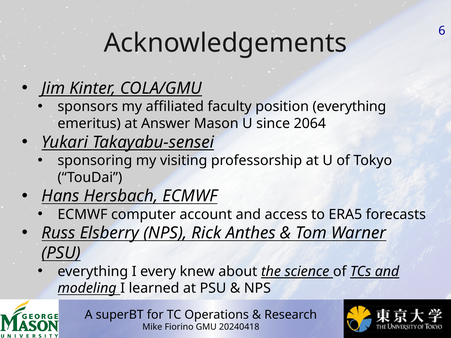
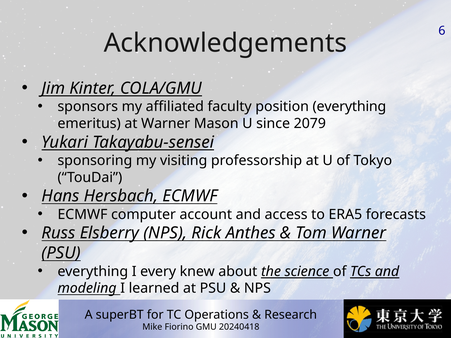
at Answer: Answer -> Warner
2064: 2064 -> 2079
